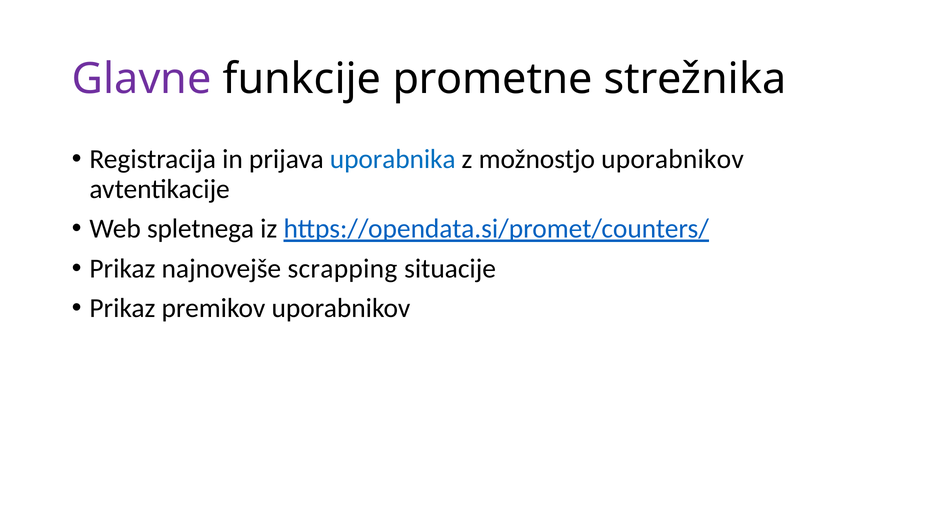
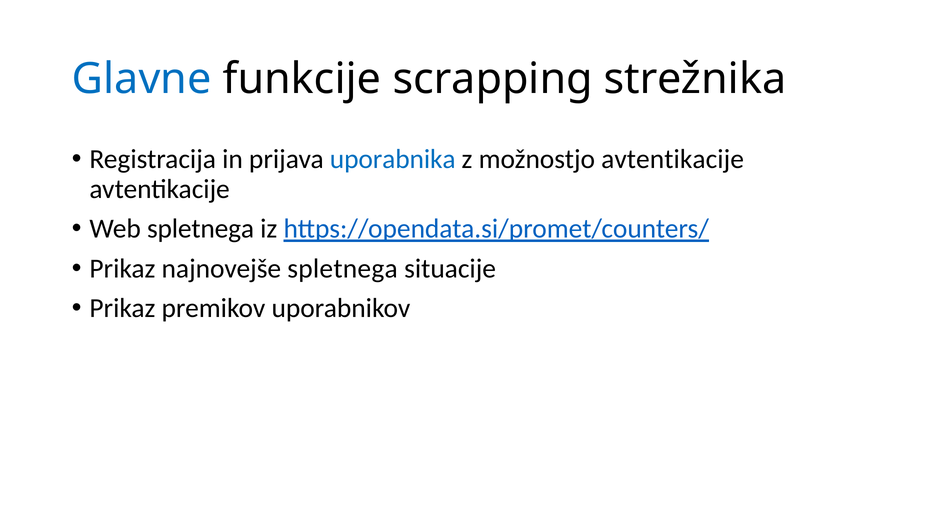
Glavne colour: purple -> blue
prometne: prometne -> scrapping
možnostjo uporabnikov: uporabnikov -> avtentikacije
najnovejše scrapping: scrapping -> spletnega
